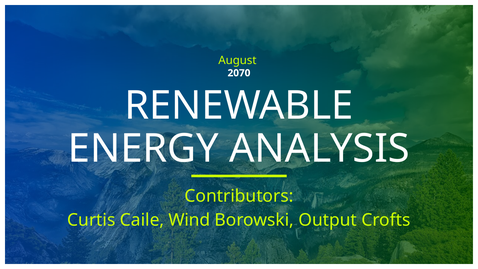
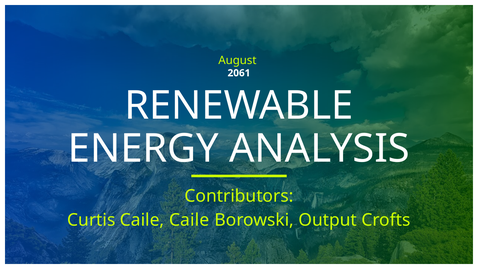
2070: 2070 -> 2061
Caile Wind: Wind -> Caile
